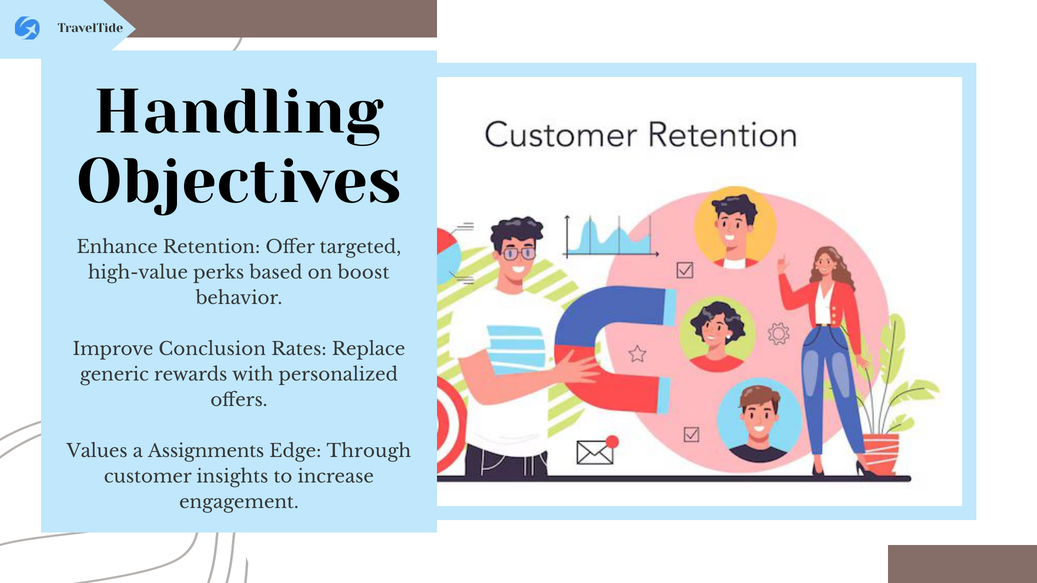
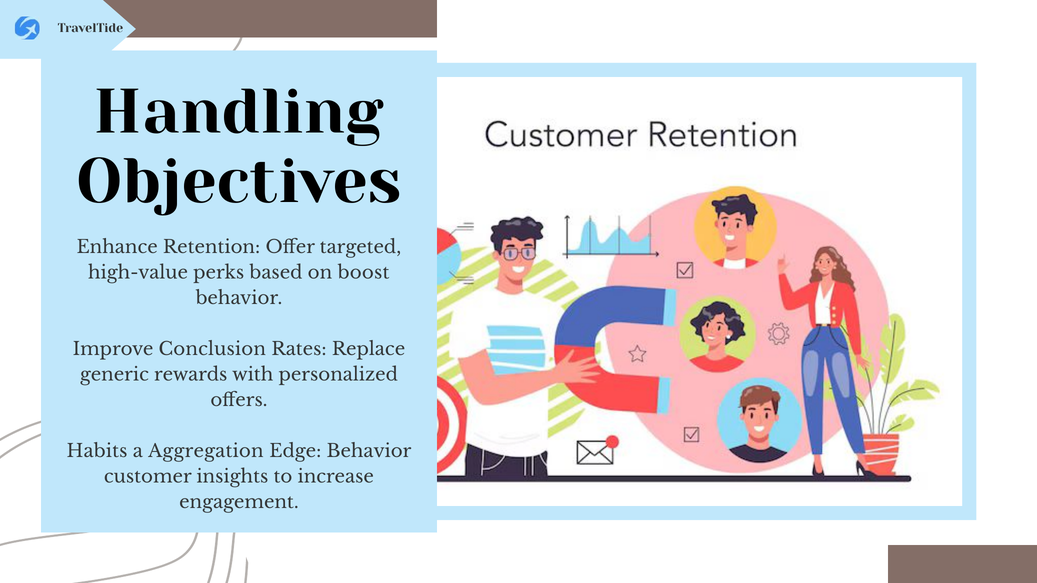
Values: Values -> Habits
Assignments: Assignments -> Aggregation
Edge Through: Through -> Behavior
